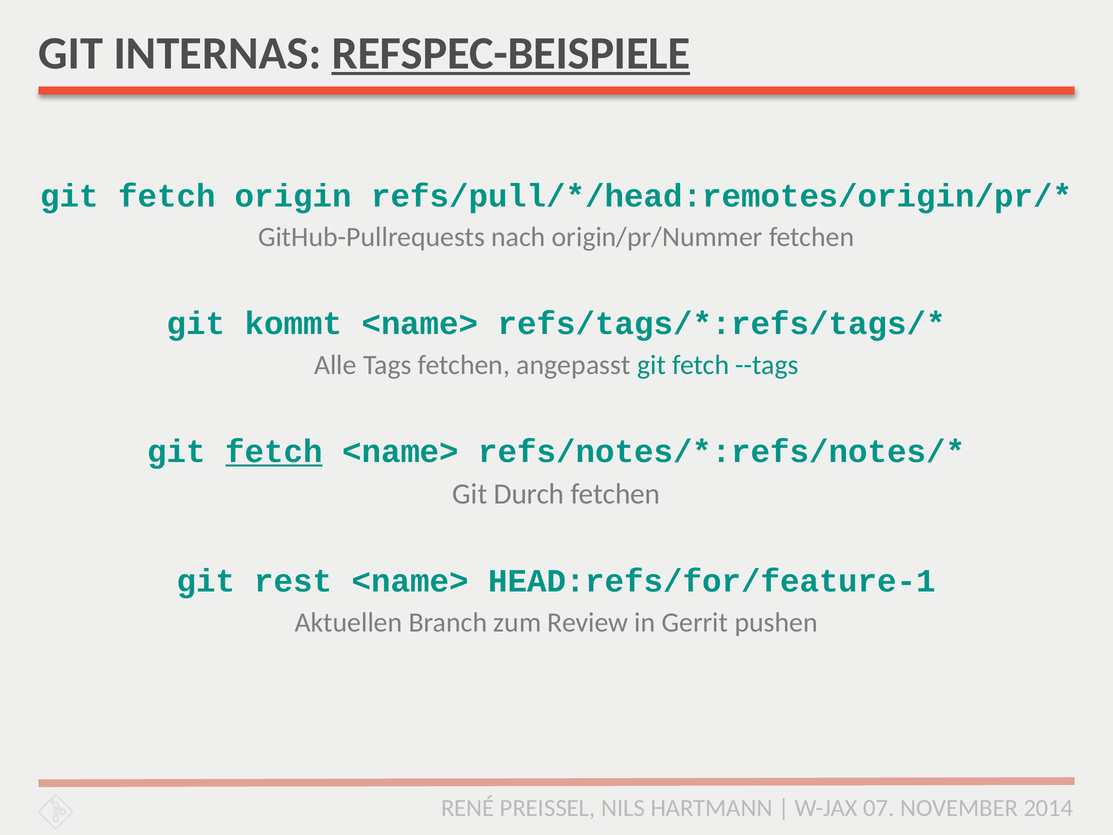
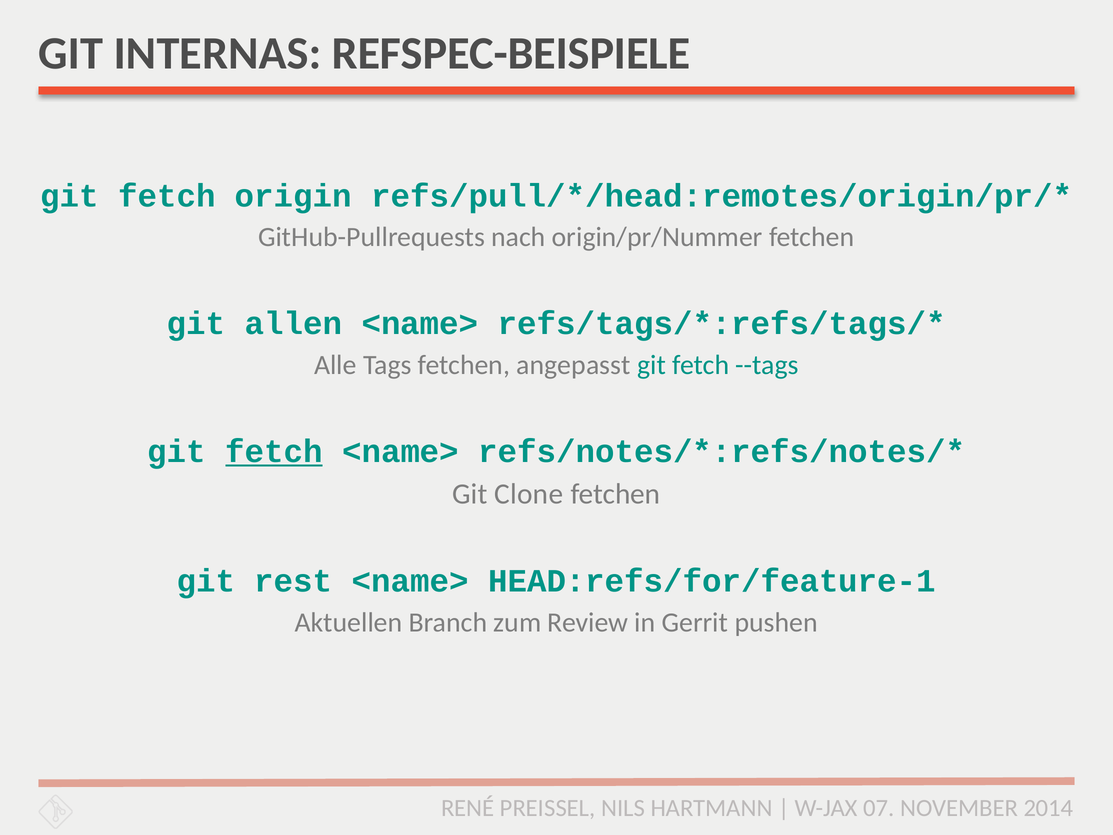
REFSPEC-BEISPIELE underline: present -> none
kommt: kommt -> allen
Durch: Durch -> Clone
